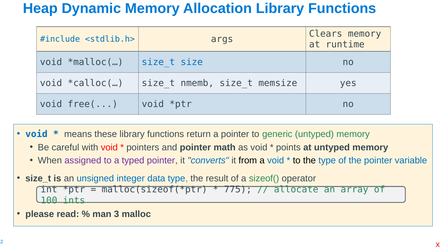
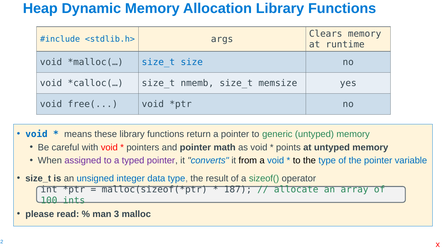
775: 775 -> 187
